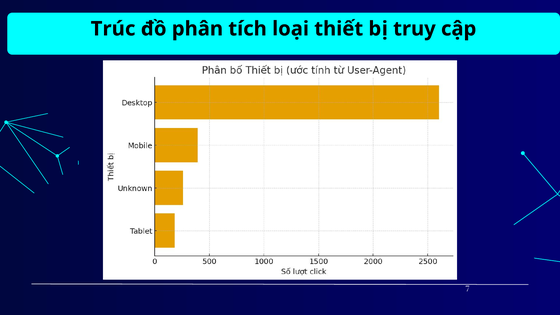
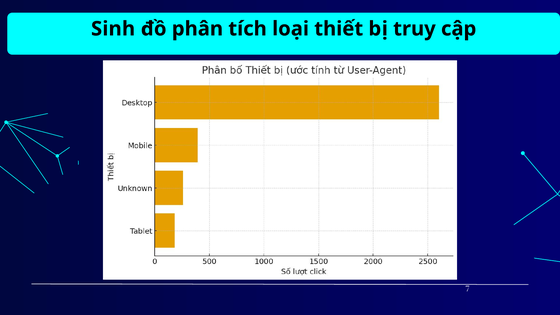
Trúc: Trúc -> Sinh
